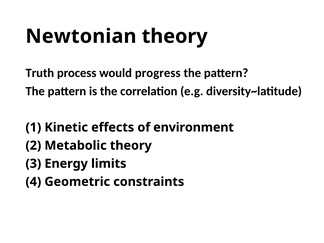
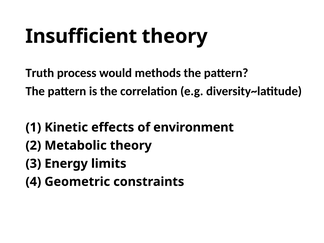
Newtonian: Newtonian -> Insufficient
progress: progress -> methods
